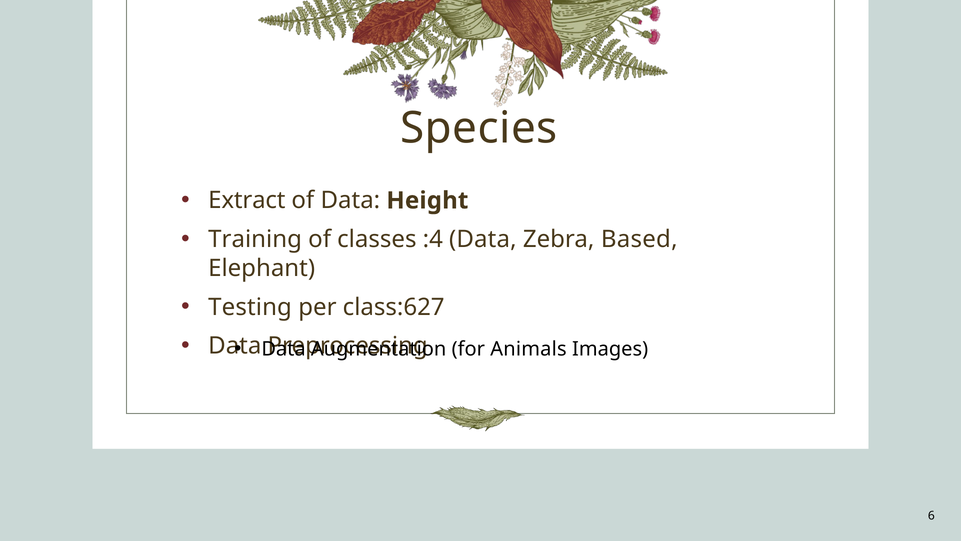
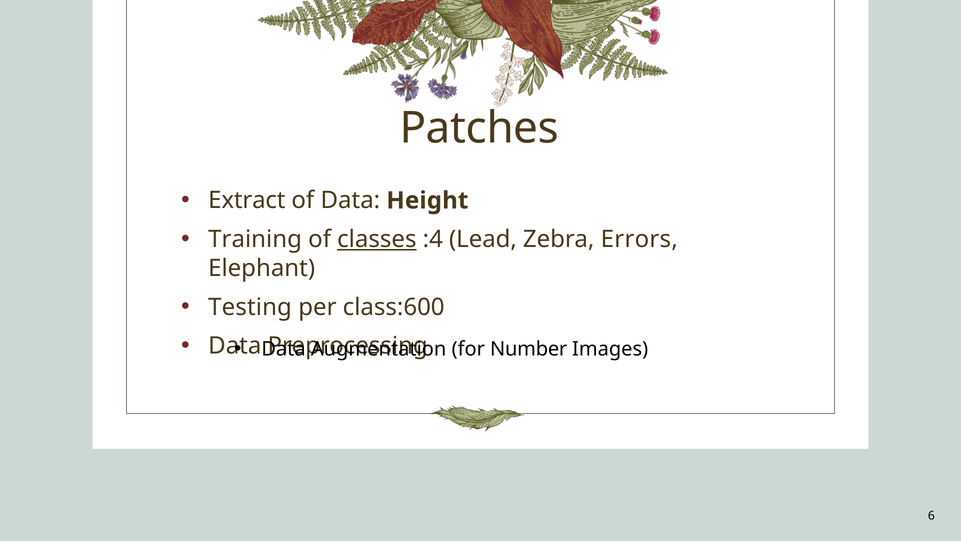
Species: Species -> Patches
classes underline: none -> present
:4 Data: Data -> Lead
Based: Based -> Errors
class:627: class:627 -> class:600
Animals: Animals -> Number
